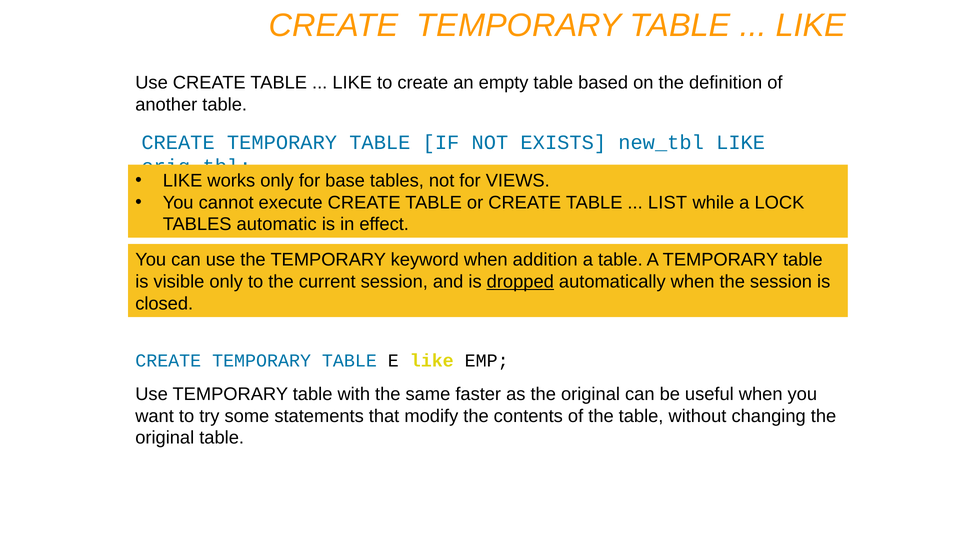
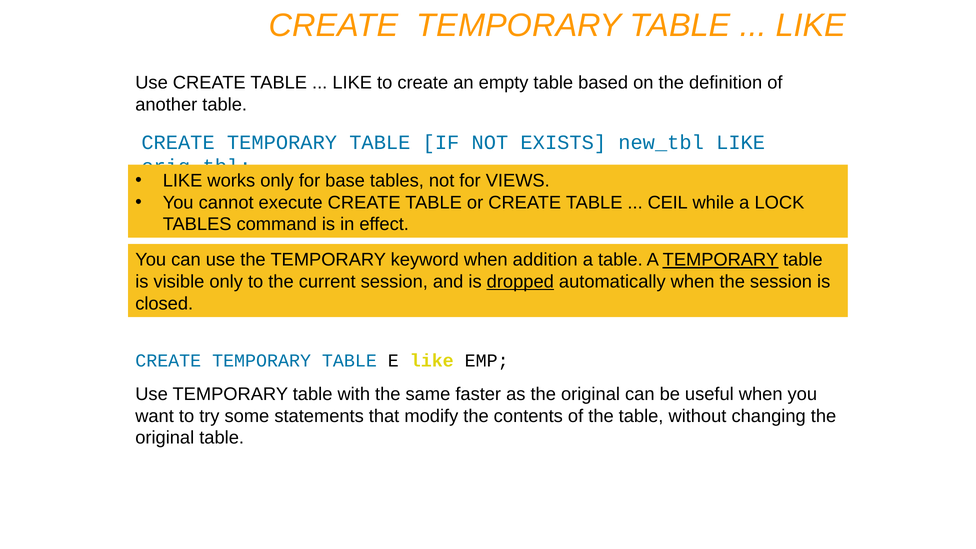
LIST: LIST -> CEIL
automatic: automatic -> command
TEMPORARY at (721, 260) underline: none -> present
